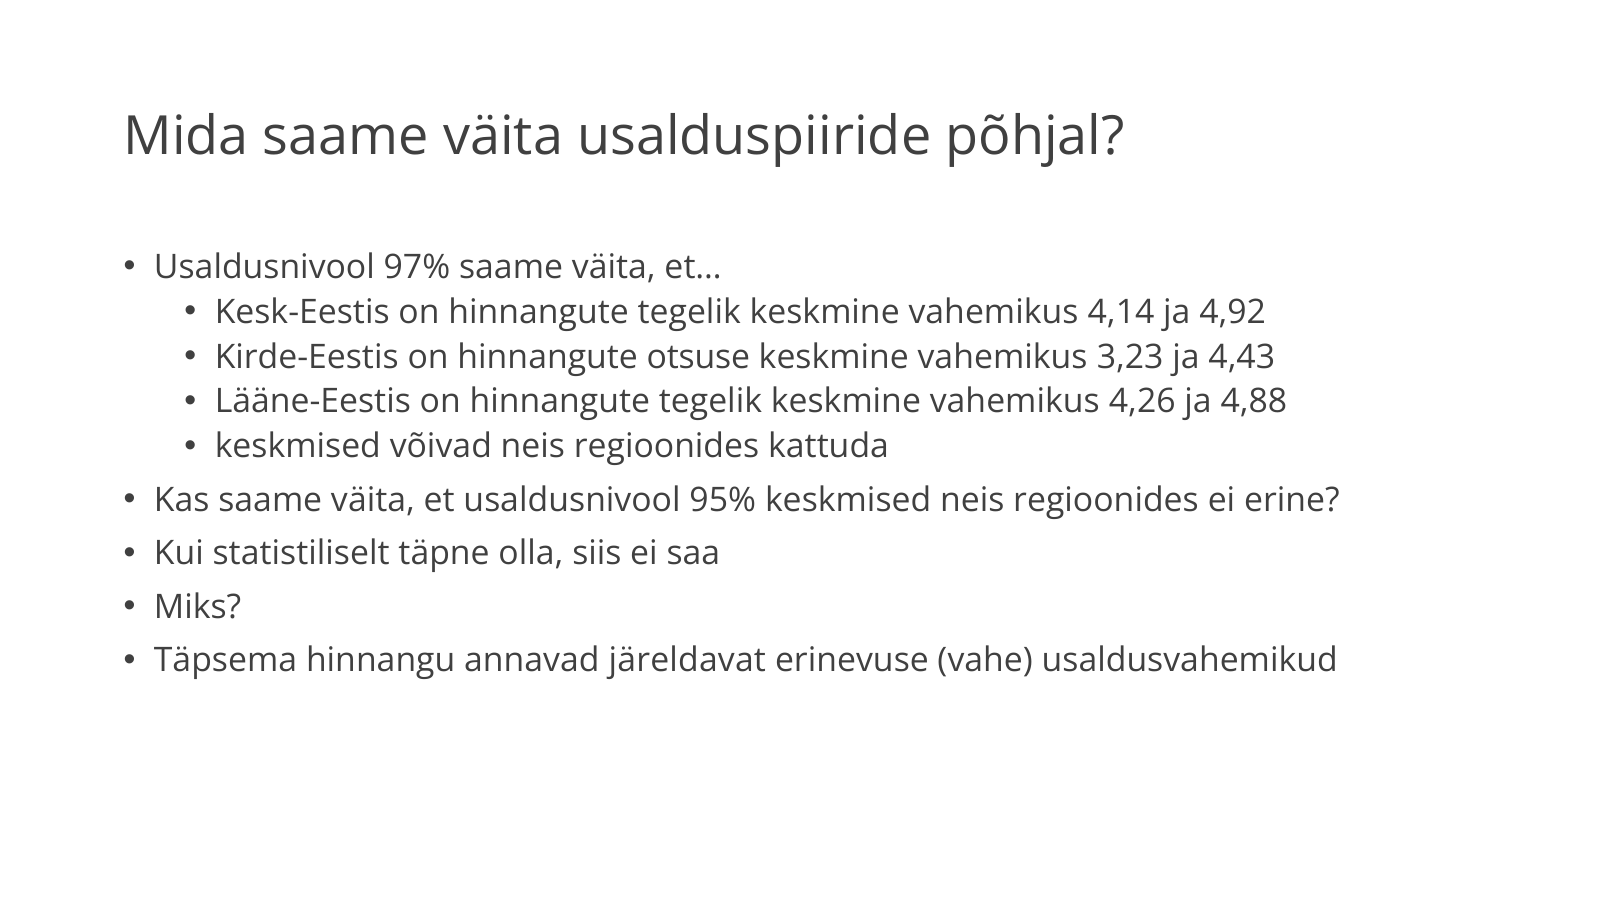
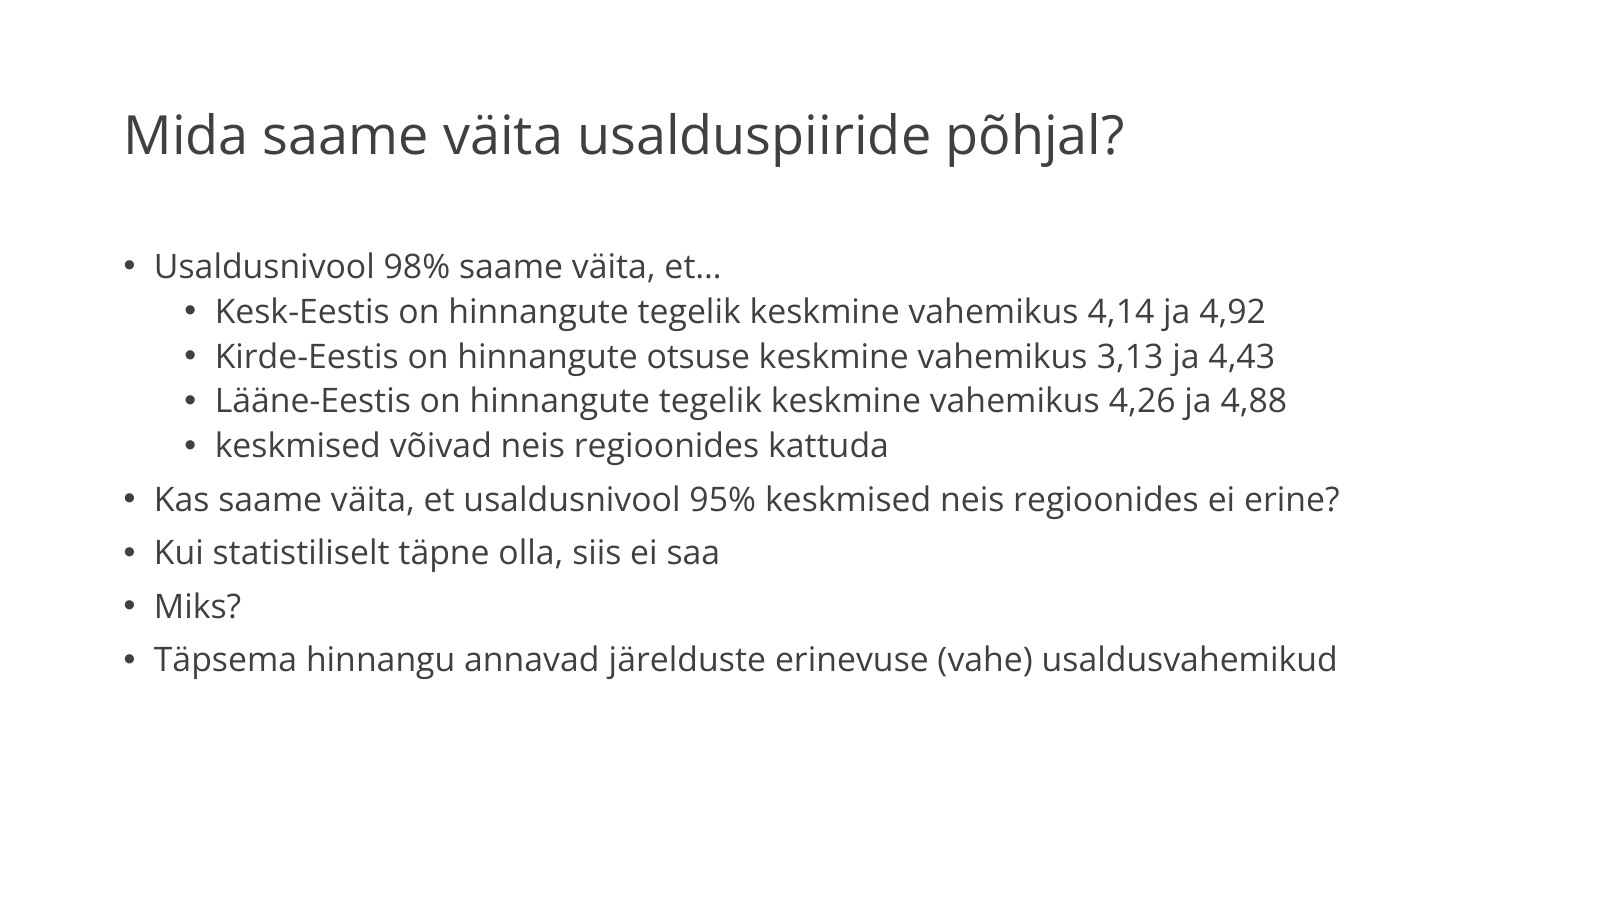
97%: 97% -> 98%
3,23: 3,23 -> 3,13
järeldavat: järeldavat -> järelduste
